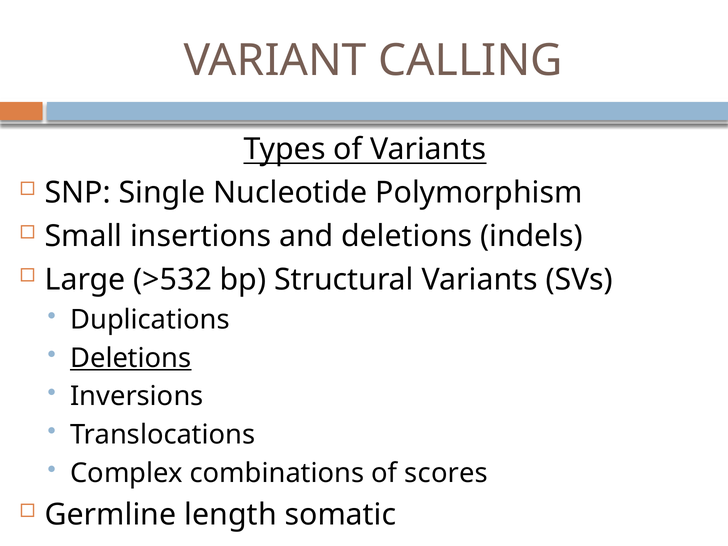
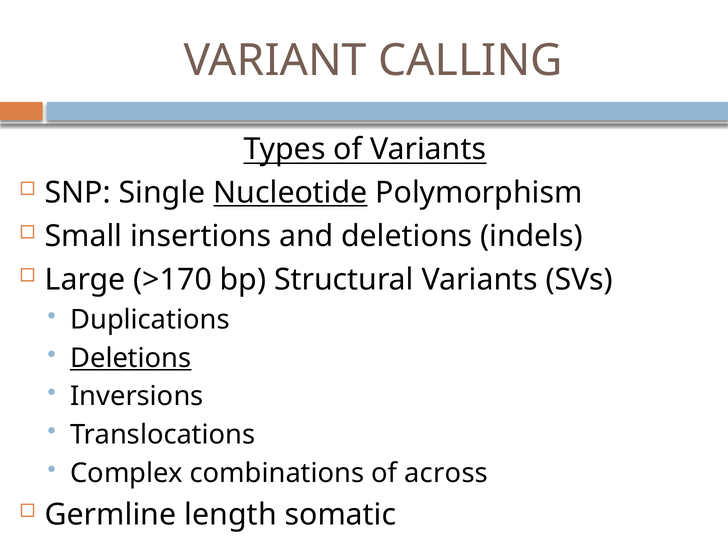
Nucleotide underline: none -> present
>532: >532 -> >170
scores: scores -> across
